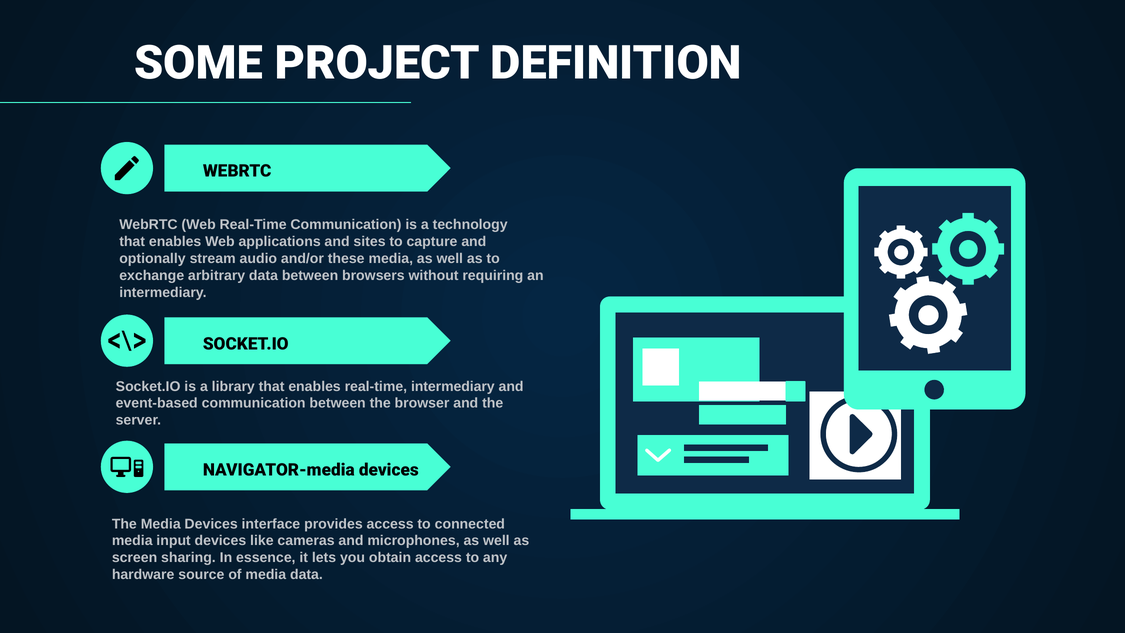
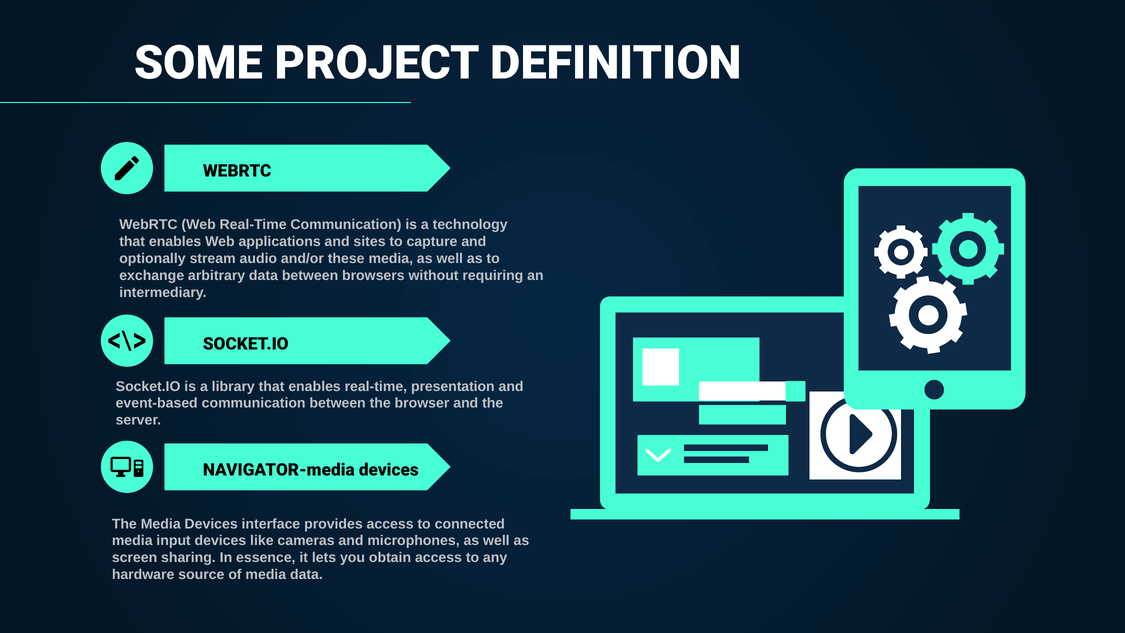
real-time intermediary: intermediary -> presentation
